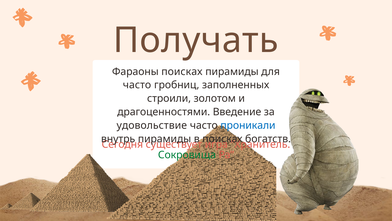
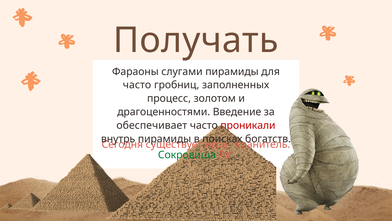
Фараоны поисках: поисках -> слугами
строили: строили -> процесс
удовольствие: удовольствие -> обеспечивает
проникали colour: blue -> red
